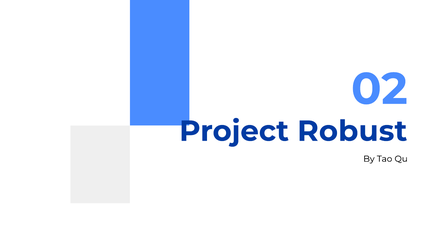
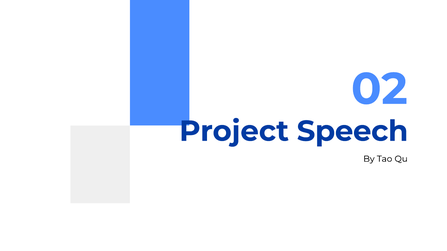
Robust: Robust -> Speech
